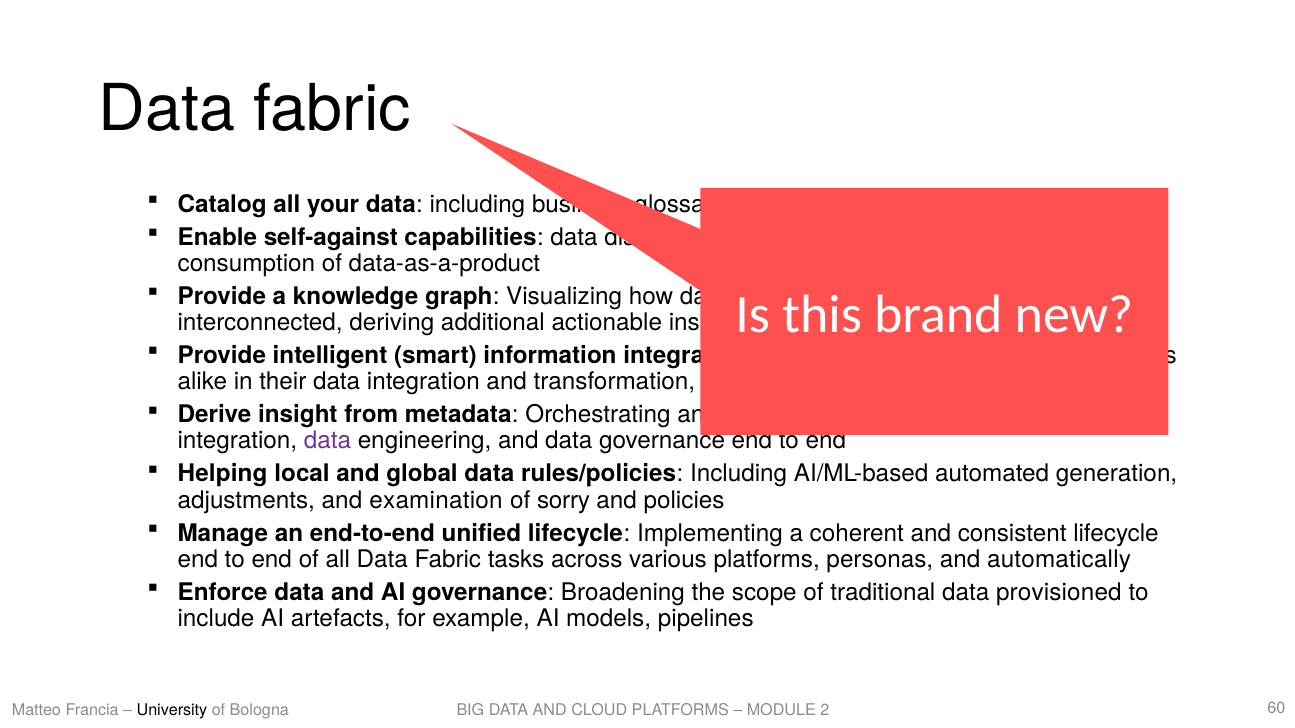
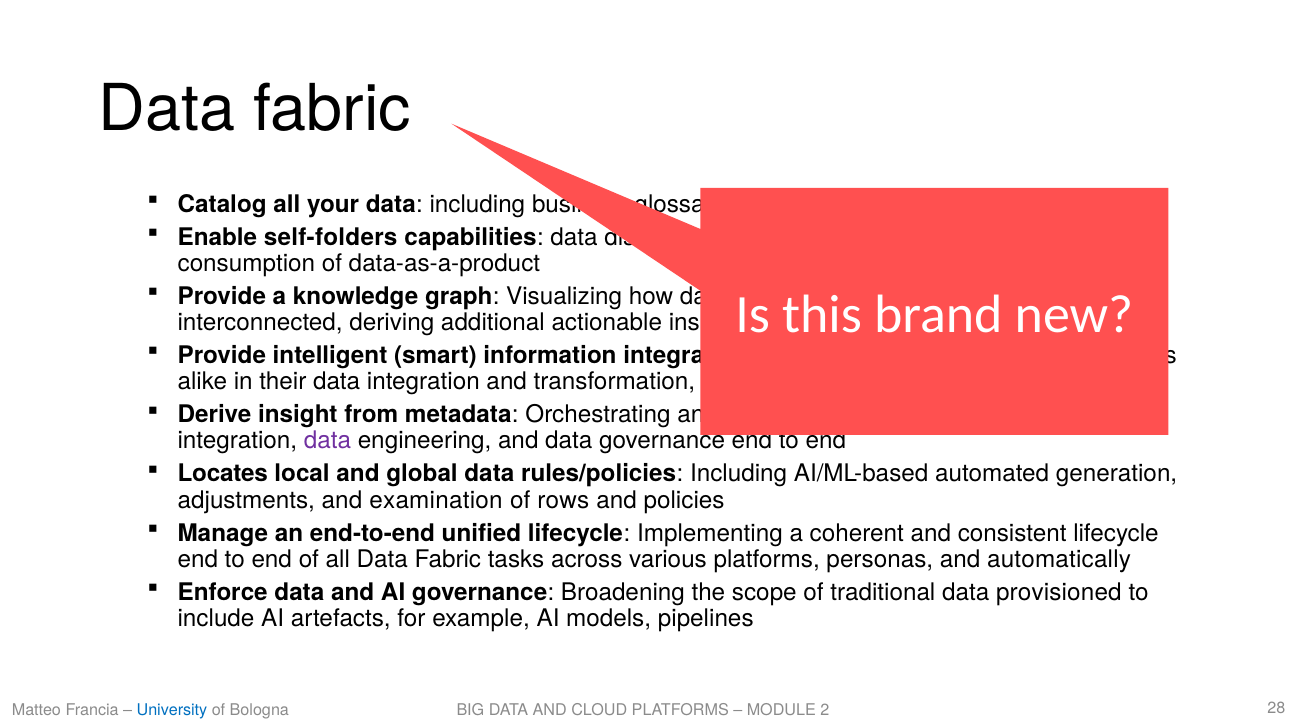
self-against: self-against -> self-folders
Helping: Helping -> Locates
sorry: sorry -> rows
University colour: black -> blue
60: 60 -> 28
